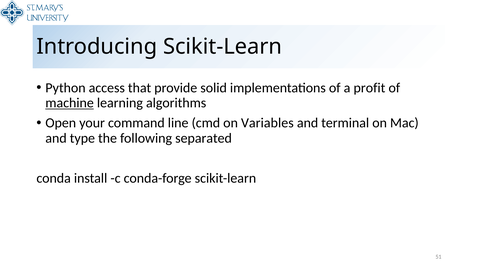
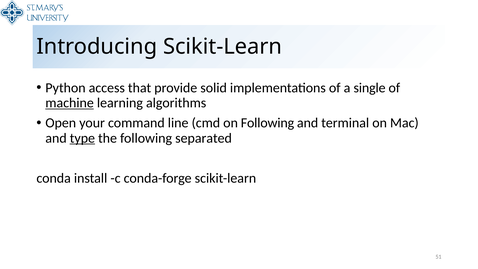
profit: profit -> single
on Variables: Variables -> Following
type underline: none -> present
